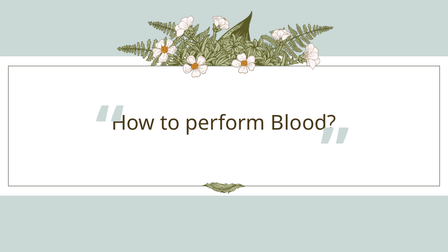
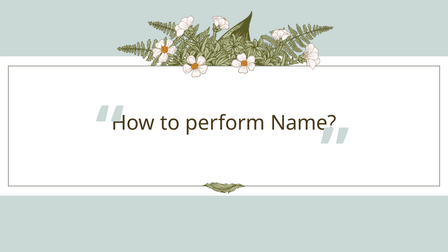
Blood: Blood -> Name
